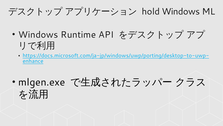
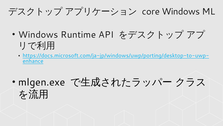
hold: hold -> core
